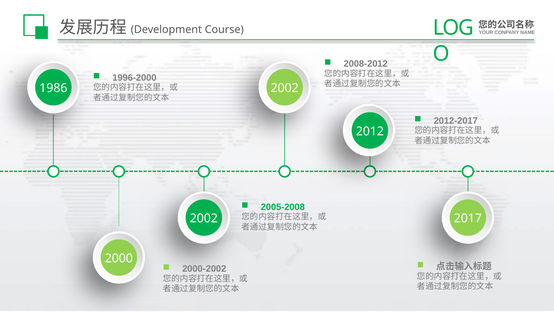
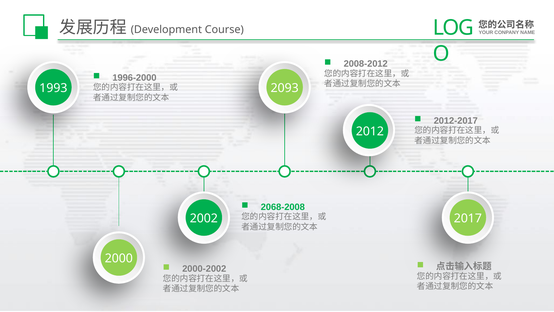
1986: 1986 -> 1993
2002 at (285, 88): 2002 -> 2093
2005-2008: 2005-2008 -> 2068-2008
